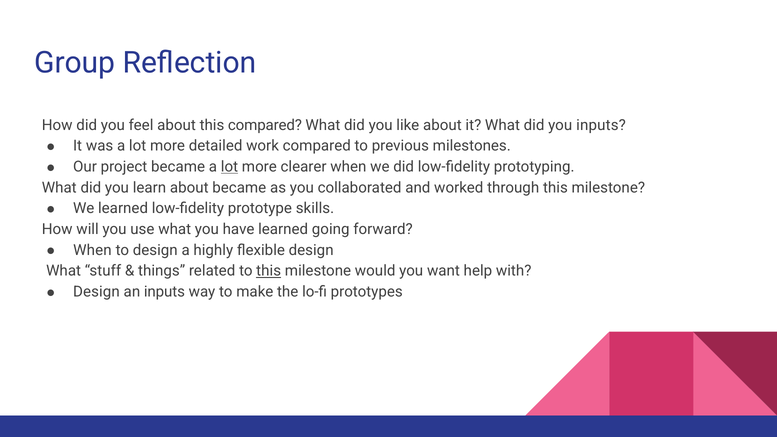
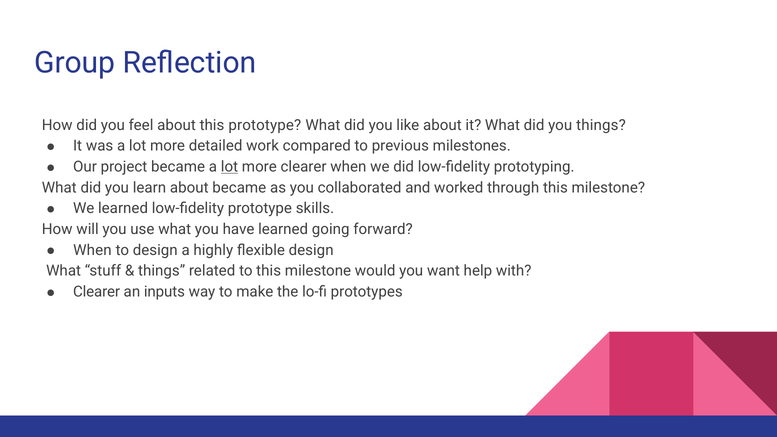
this compared: compared -> prototype
you inputs: inputs -> things
this at (269, 271) underline: present -> none
Design at (96, 292): Design -> Clearer
